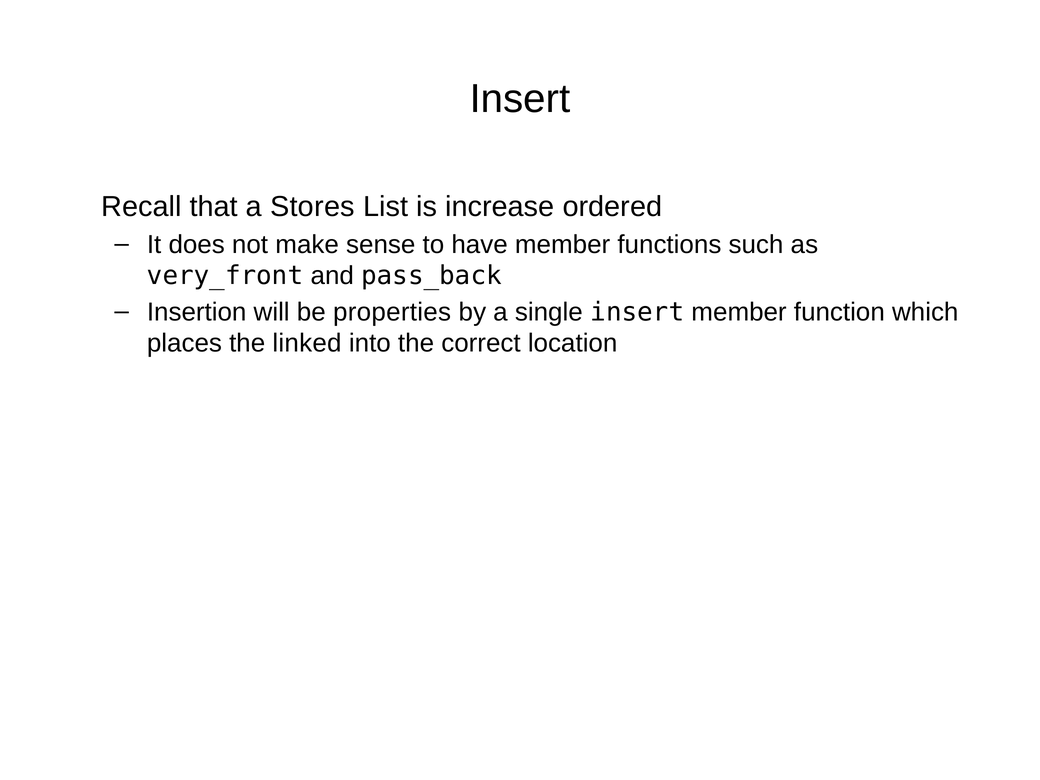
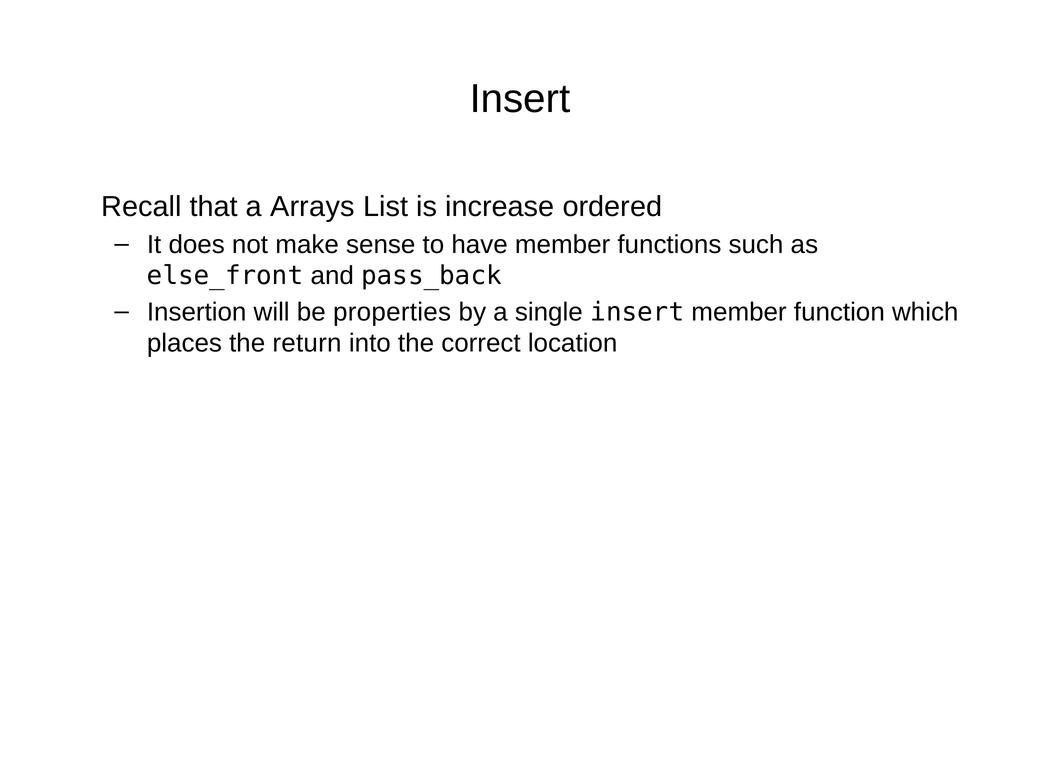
Stores: Stores -> Arrays
very_front: very_front -> else_front
linked: linked -> return
